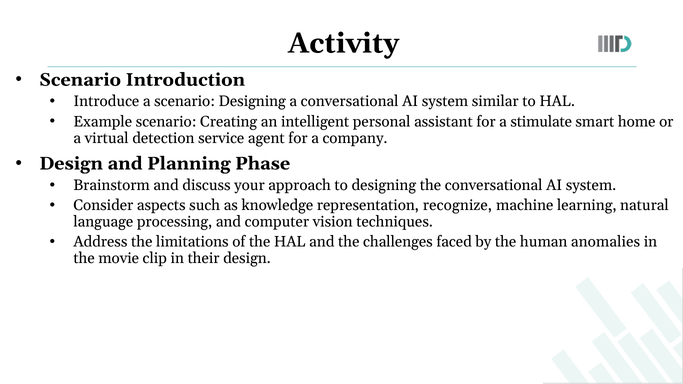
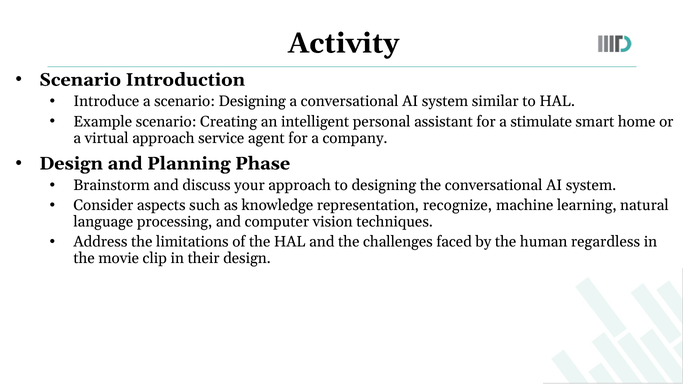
virtual detection: detection -> approach
anomalies: anomalies -> regardless
